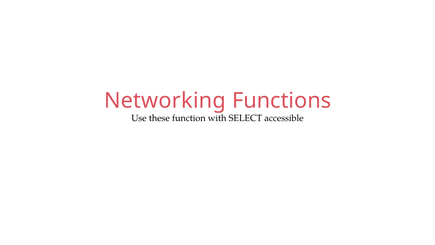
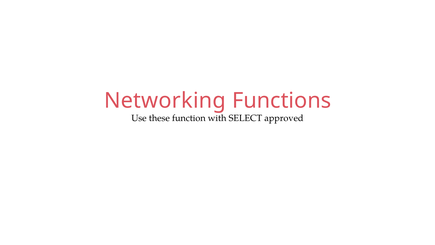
accessible: accessible -> approved
